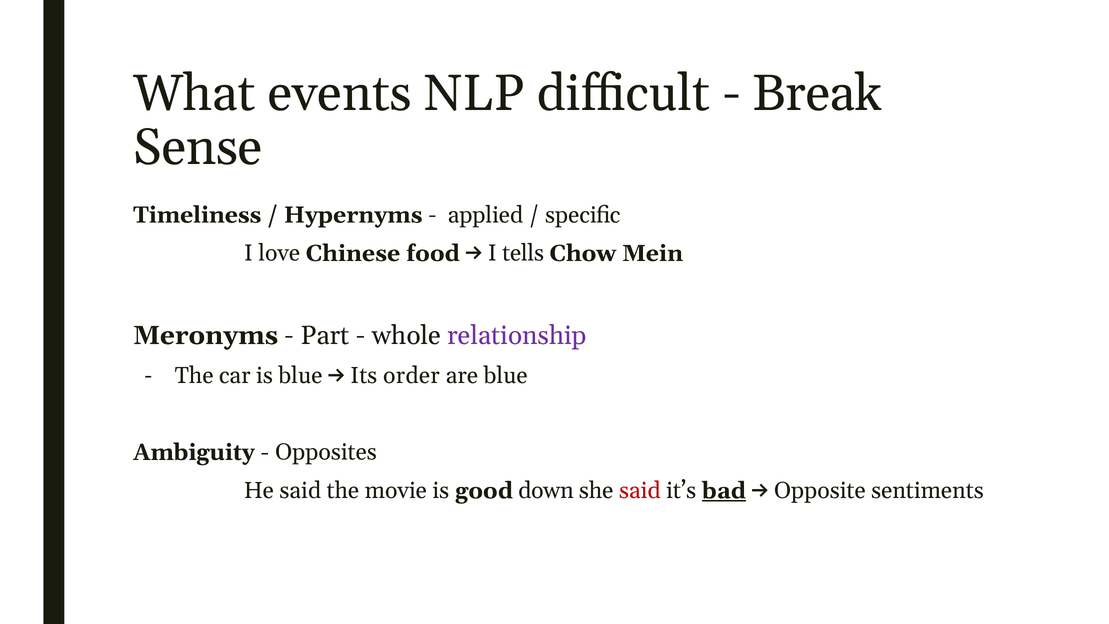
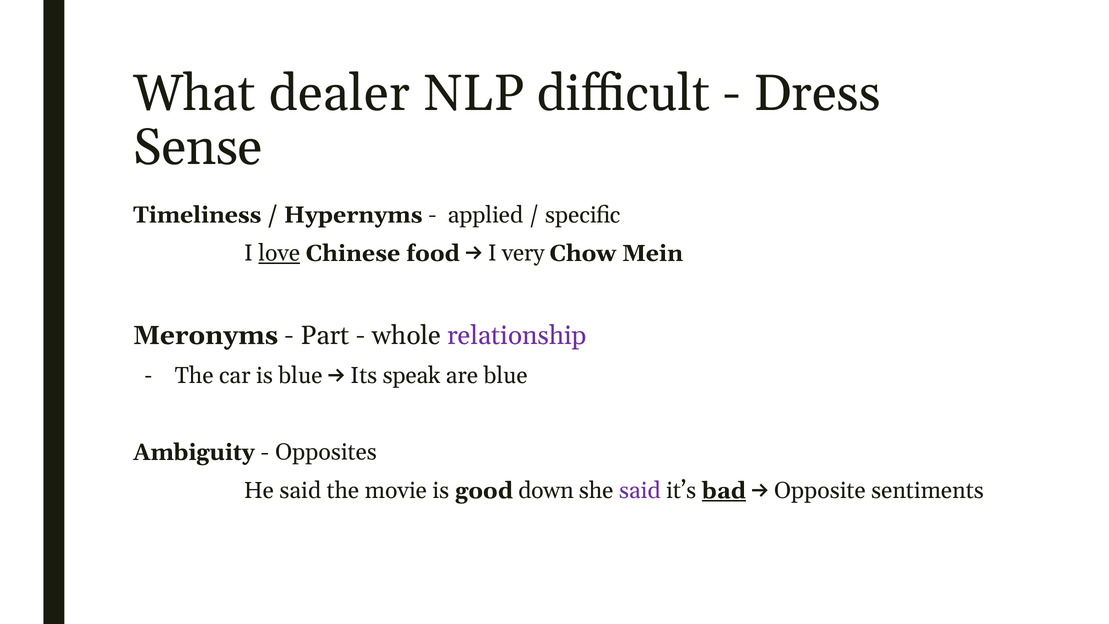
events: events -> dealer
Break: Break -> Dress
love underline: none -> present
tells: tells -> very
order: order -> speak
said at (640, 491) colour: red -> purple
